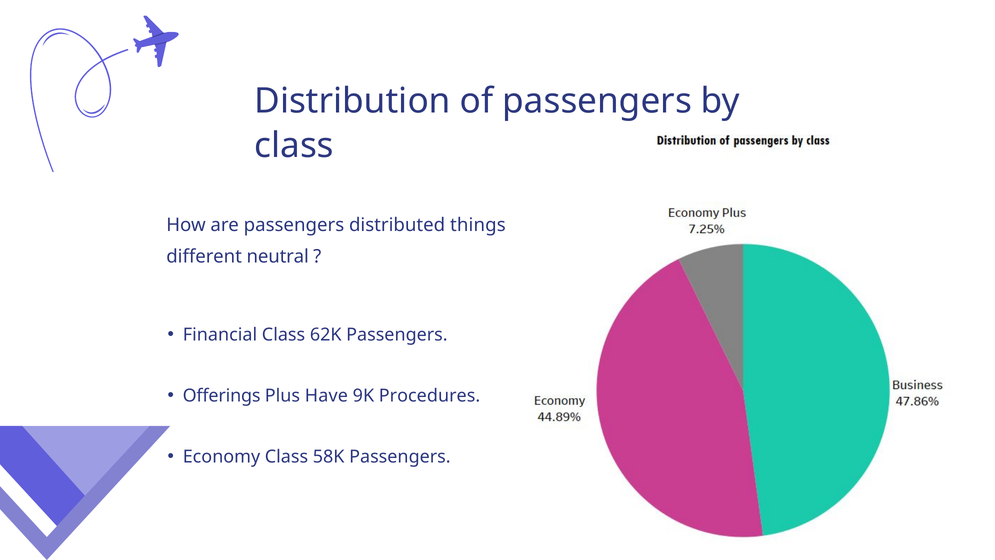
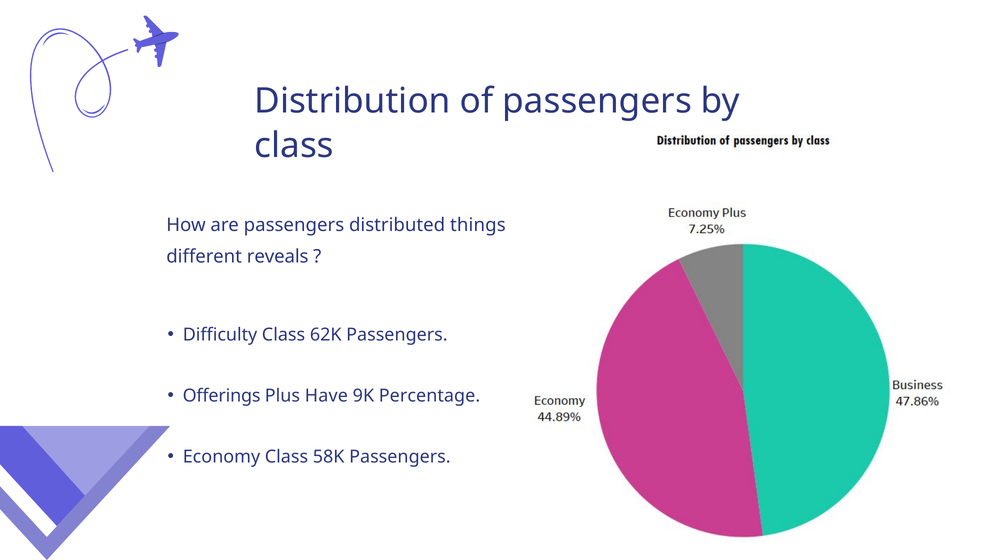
neutral: neutral -> reveals
Financial: Financial -> Difficulty
Procedures: Procedures -> Percentage
